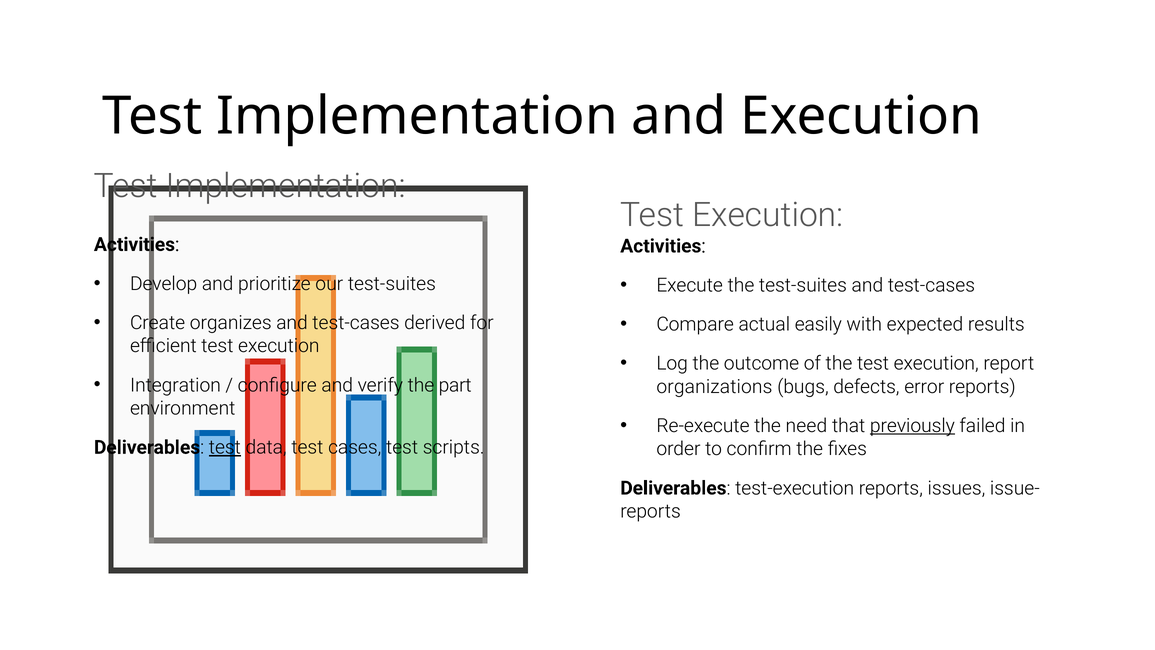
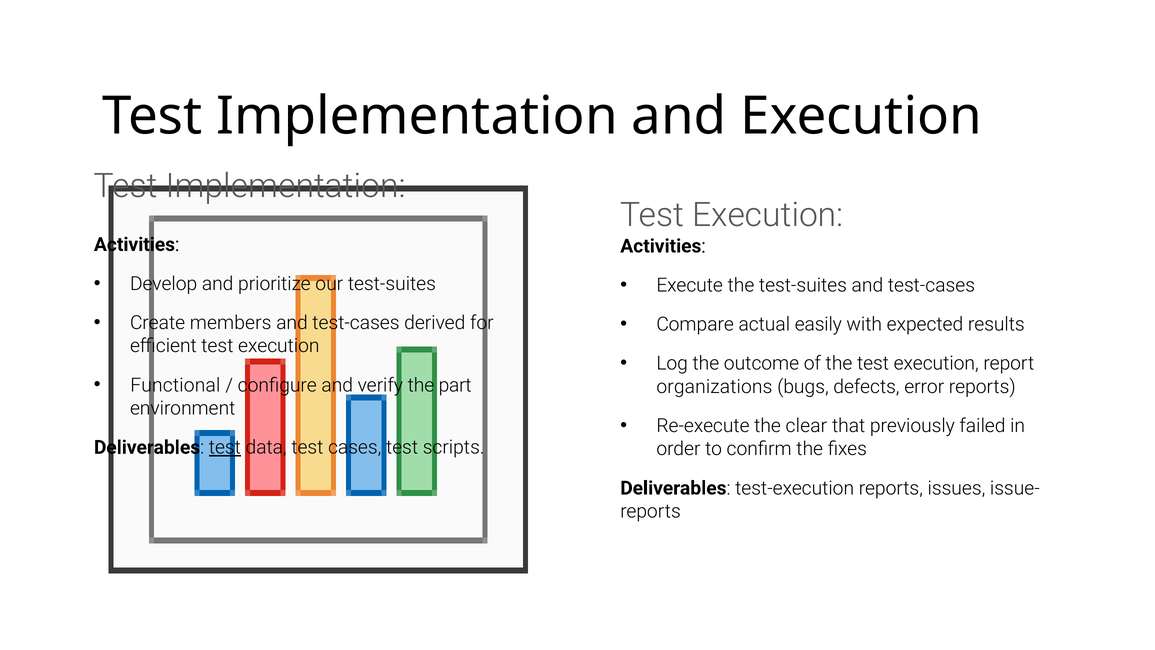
organizes: organizes -> members
Integration: Integration -> Functional
need: need -> clear
previously underline: present -> none
